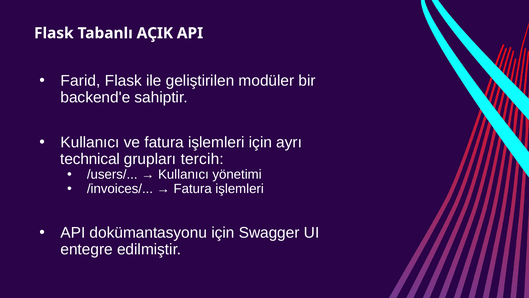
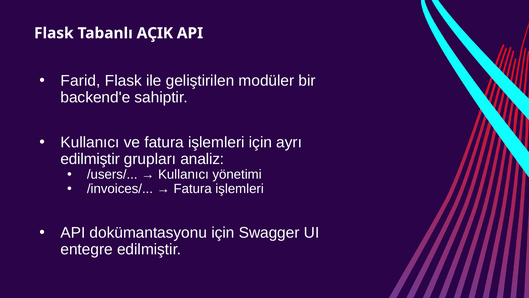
technical at (90, 159): technical -> edilmiştir
tercih: tercih -> analiz
